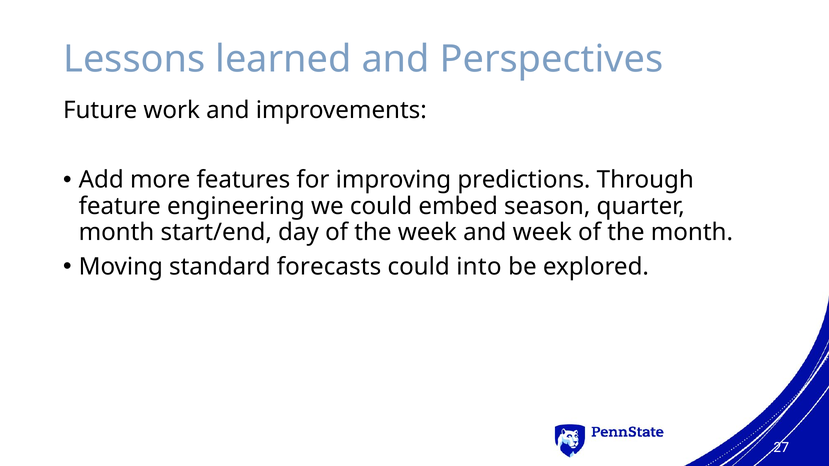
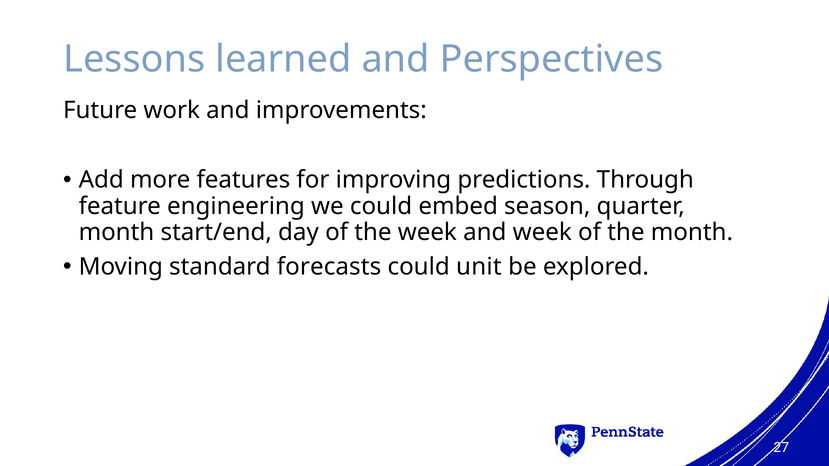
into: into -> unit
